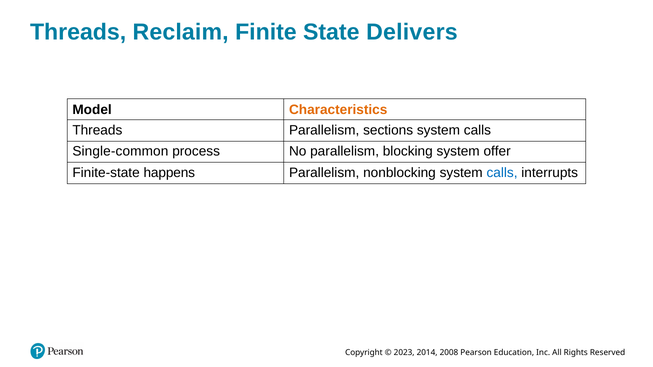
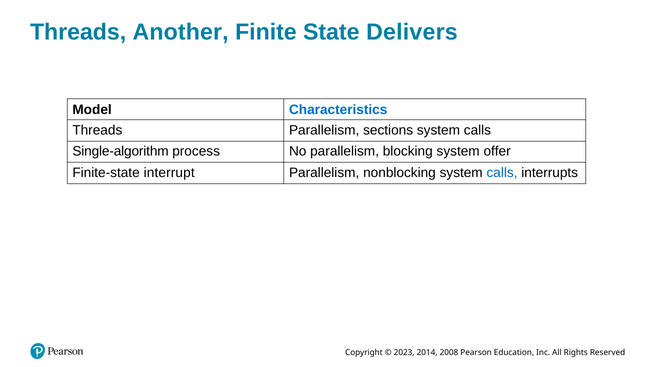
Reclaim: Reclaim -> Another
Characteristics colour: orange -> blue
Single-common: Single-common -> Single-algorithm
happens: happens -> interrupt
